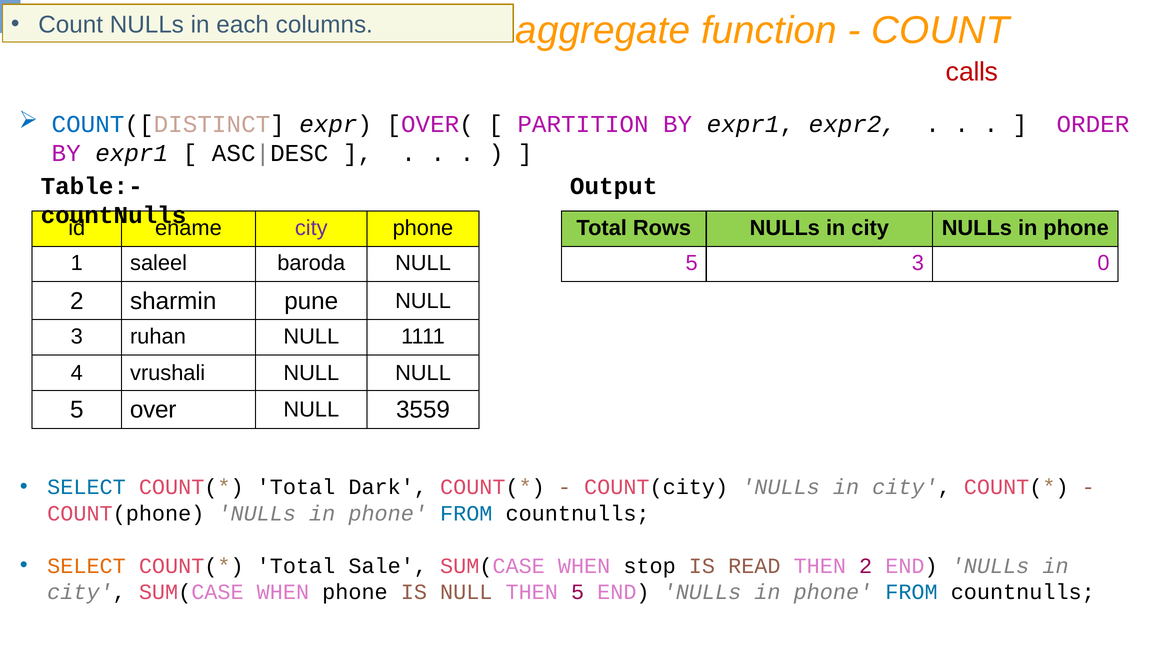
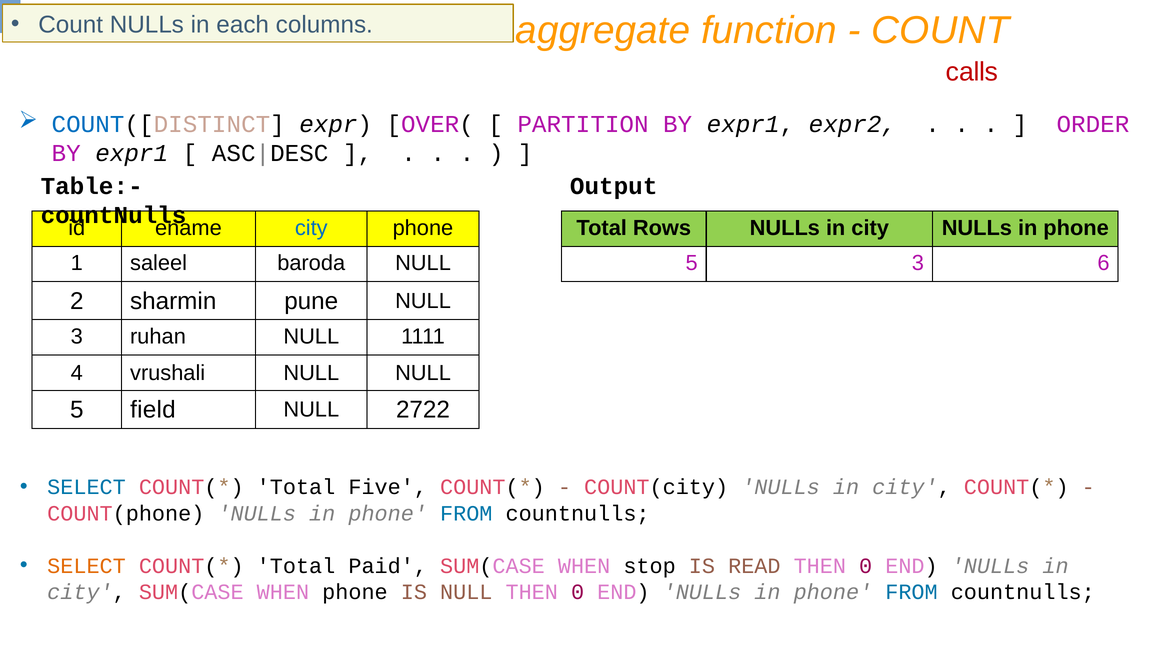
city at (311, 228) colour: purple -> blue
0: 0 -> 6
over: over -> field
3559: 3559 -> 2722
Dark: Dark -> Five
Sale: Sale -> Paid
2 at (866, 566): 2 -> 0
NULL THEN 5: 5 -> 0
